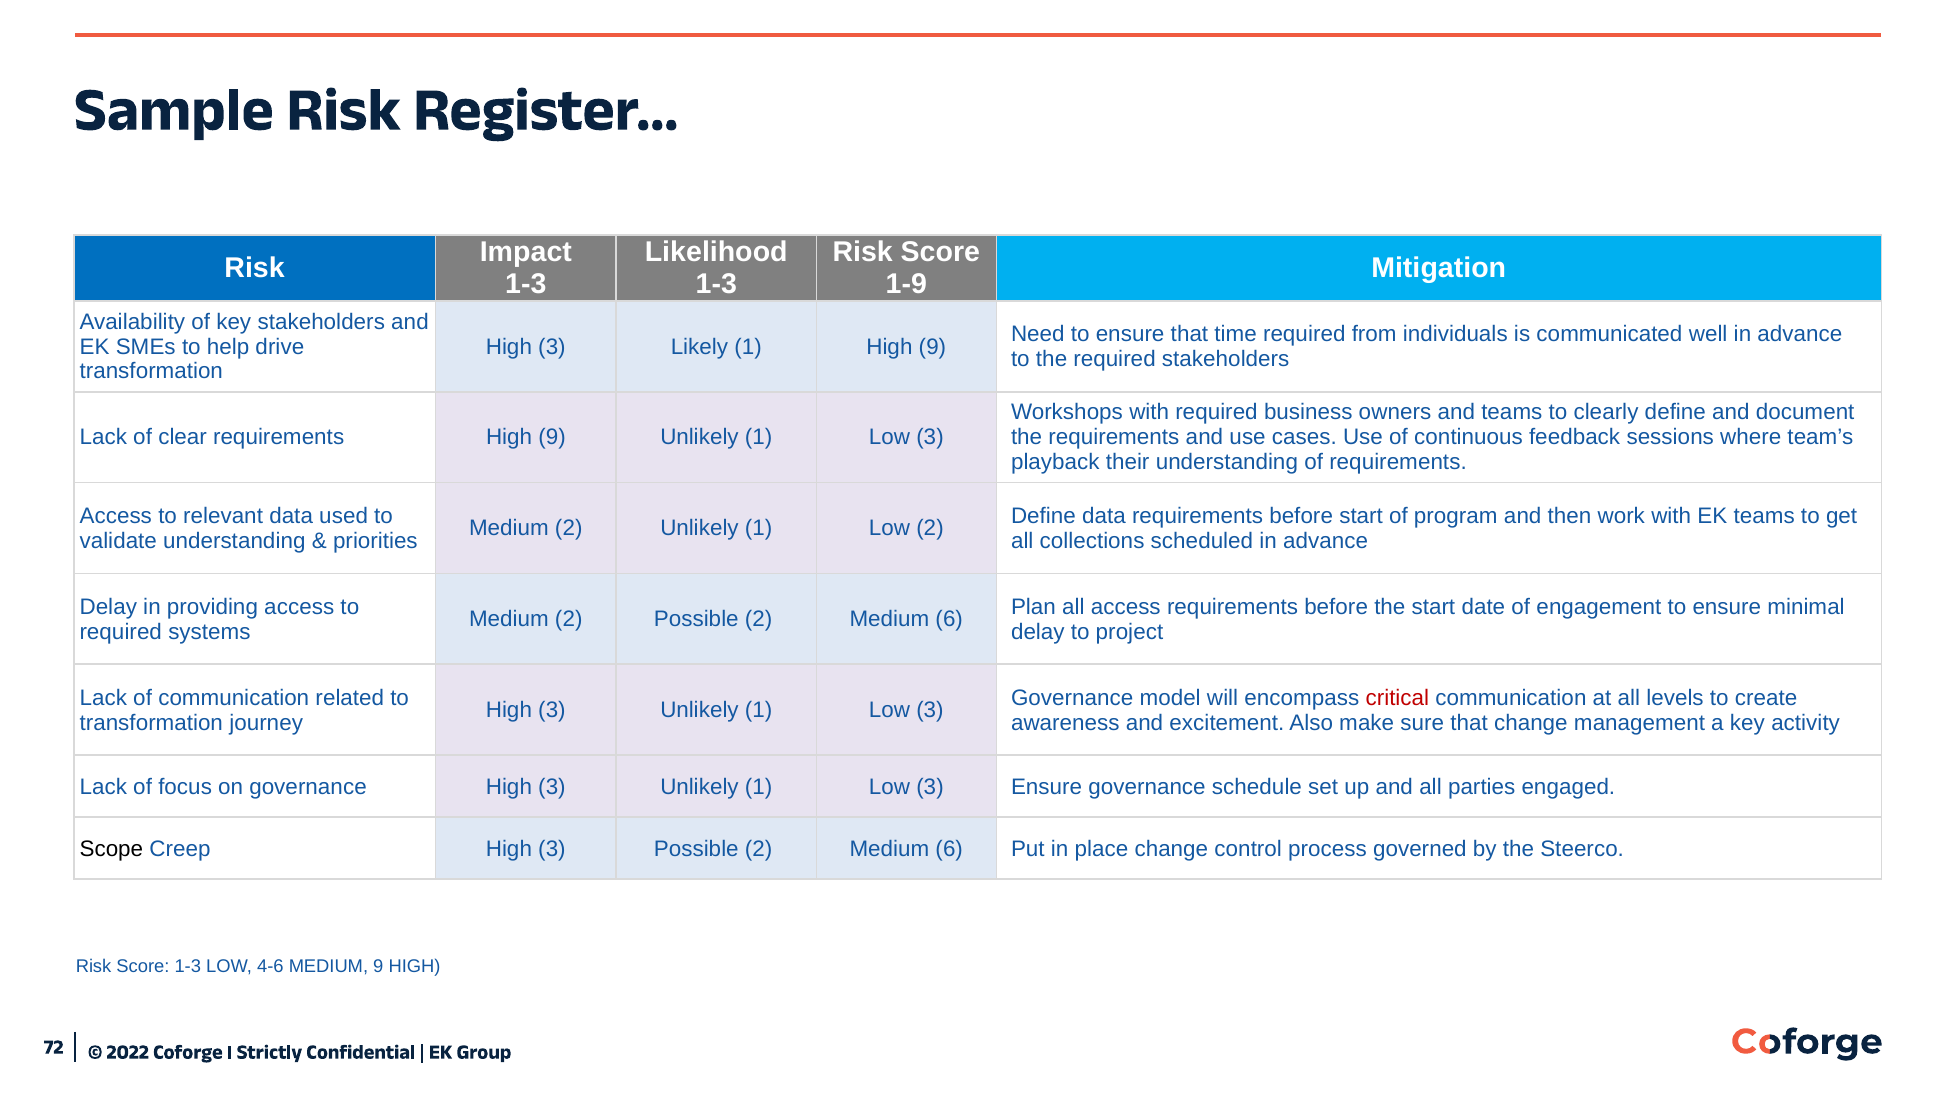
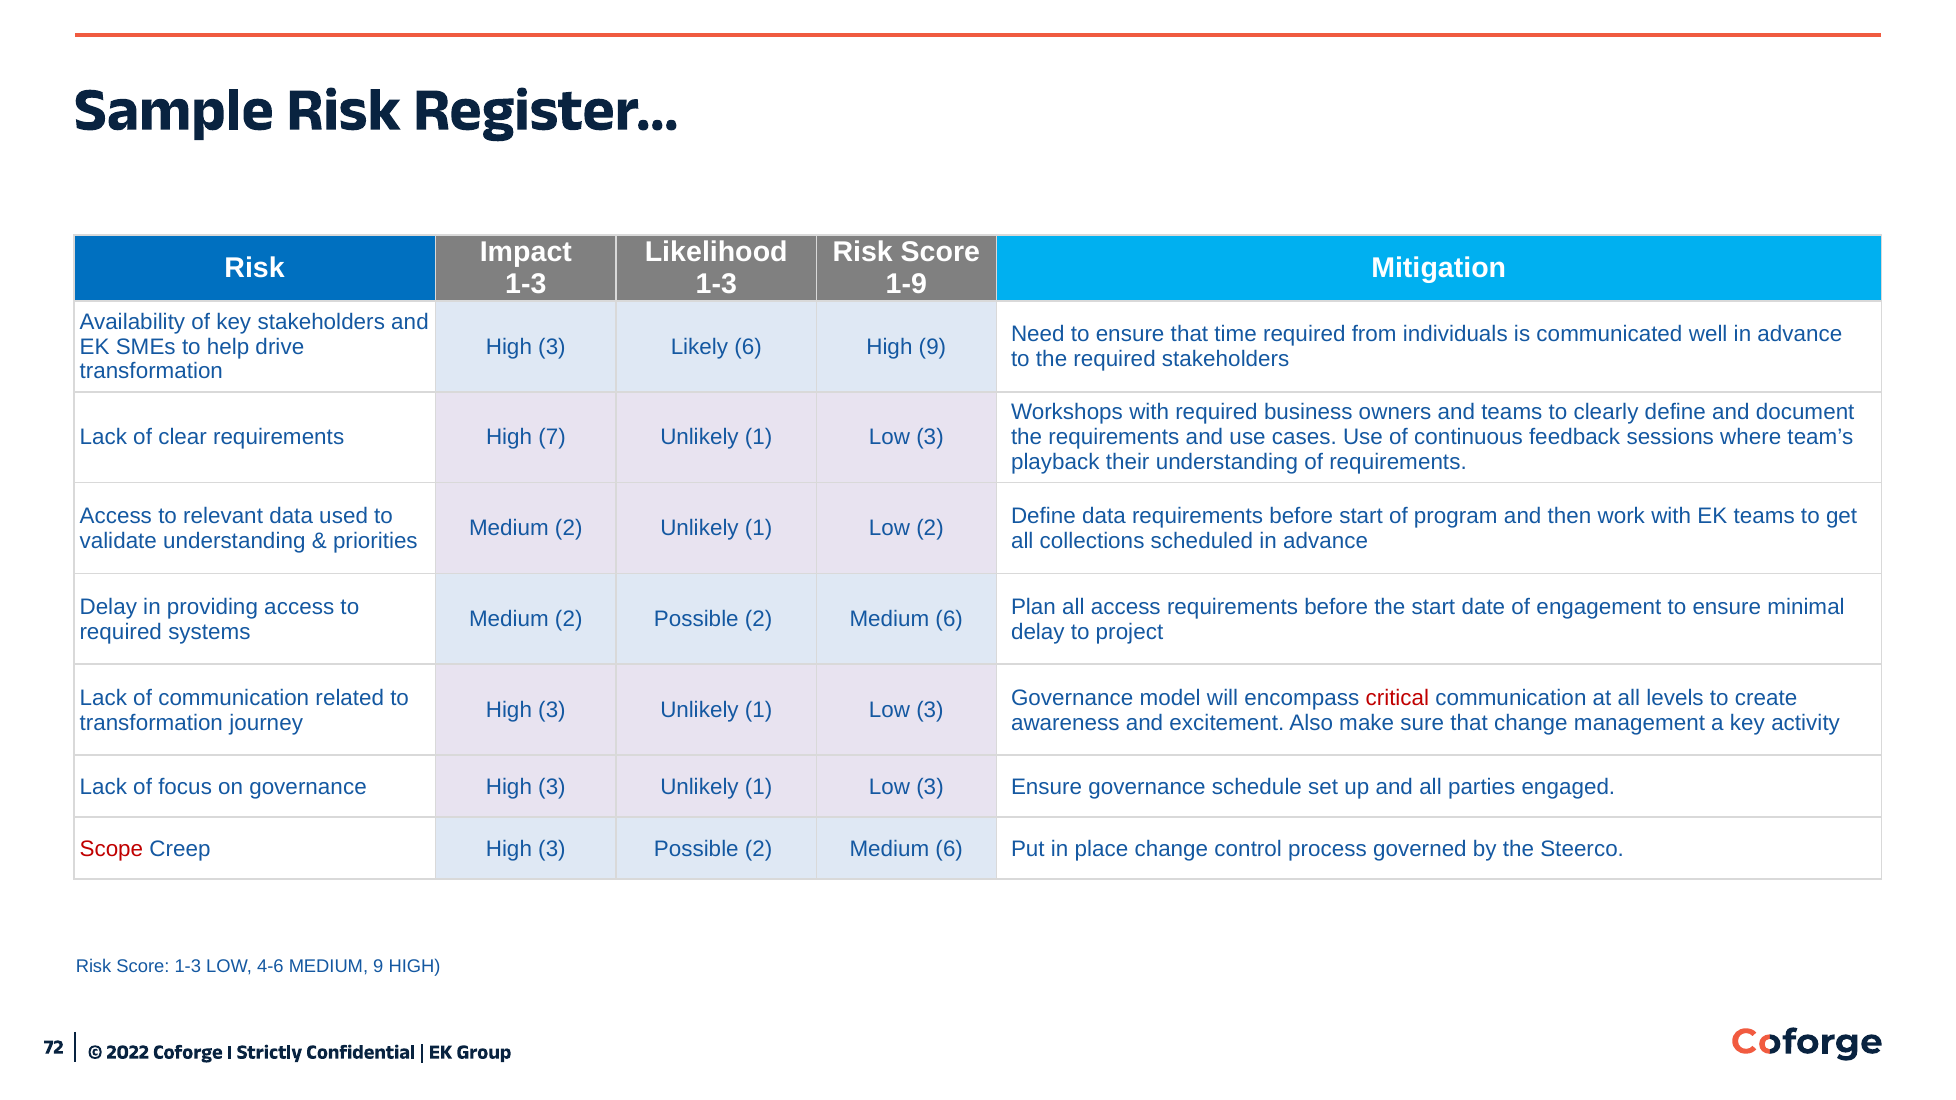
Likely 1: 1 -> 6
requirements High 9: 9 -> 7
Scope colour: black -> red
